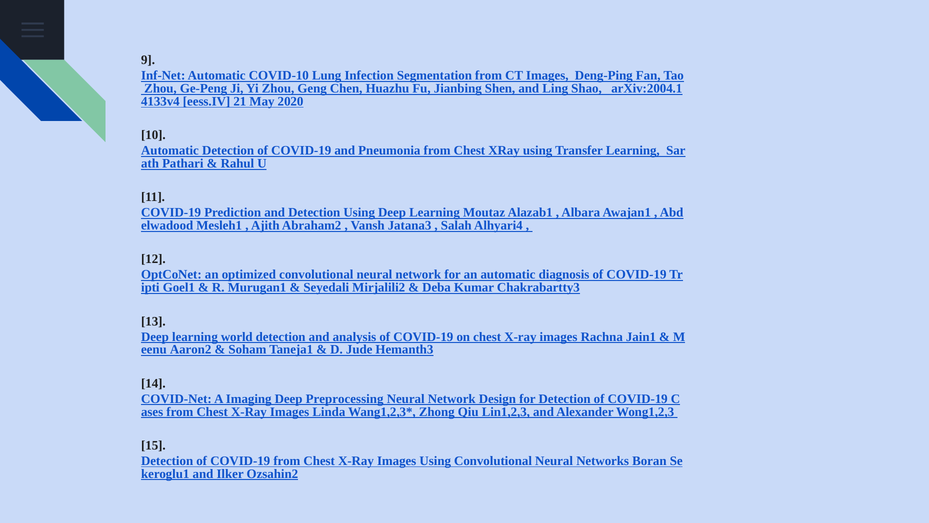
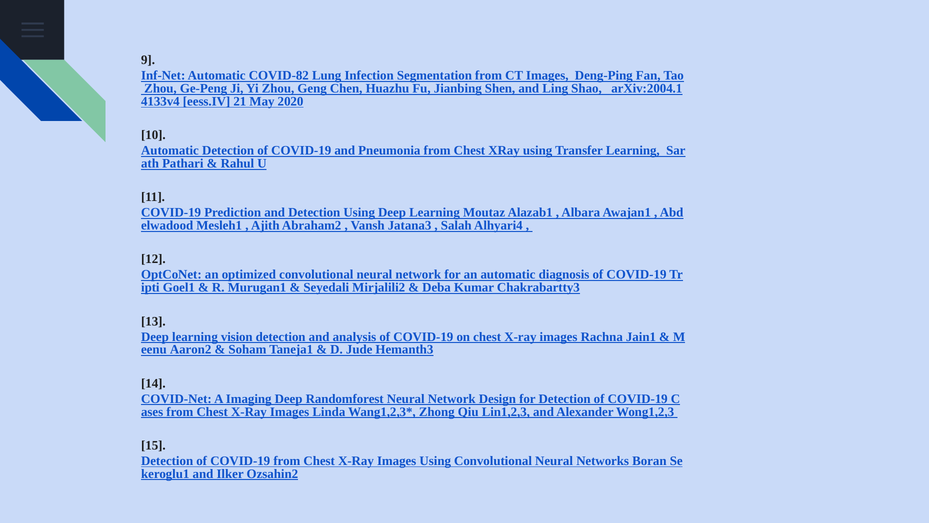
COVID-10: COVID-10 -> COVID-82
world: world -> vision
Preprocessing: Preprocessing -> Randomforest
